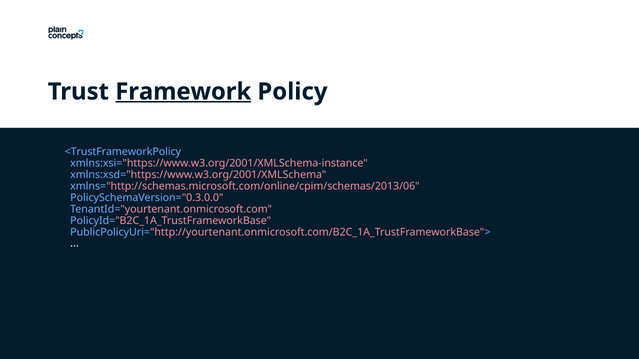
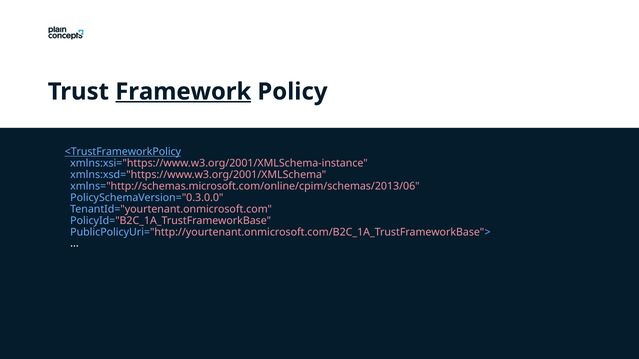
<TrustFrameworkPolicy underline: none -> present
